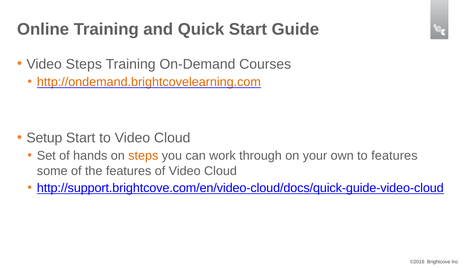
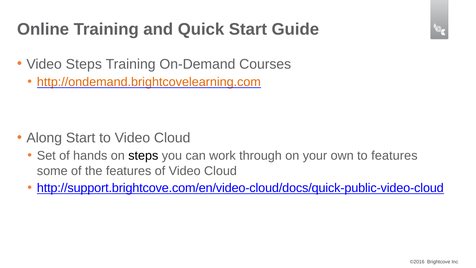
Setup: Setup -> Along
steps at (143, 156) colour: orange -> black
http://support.brightcove.com/en/video-cloud/docs/quick-guide-video-cloud: http://support.brightcove.com/en/video-cloud/docs/quick-guide-video-cloud -> http://support.brightcove.com/en/video-cloud/docs/quick-public-video-cloud
